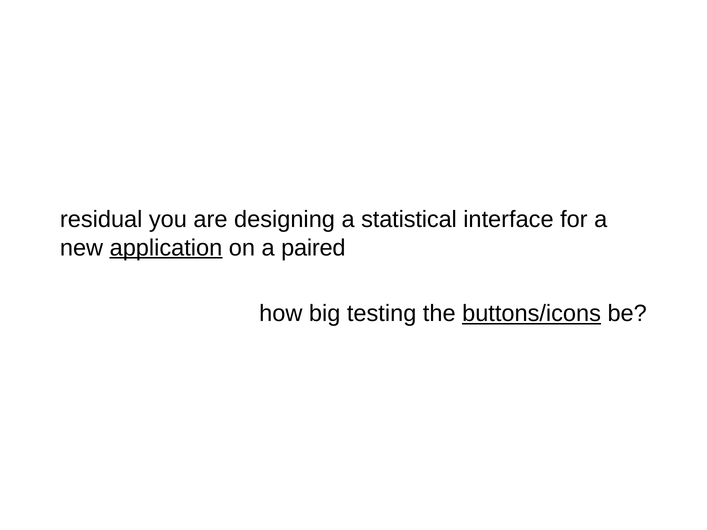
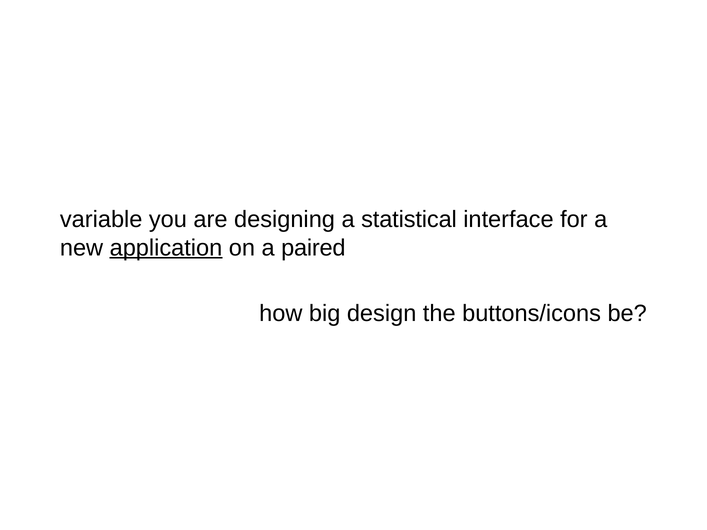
residual: residual -> variable
testing: testing -> design
buttons/icons underline: present -> none
